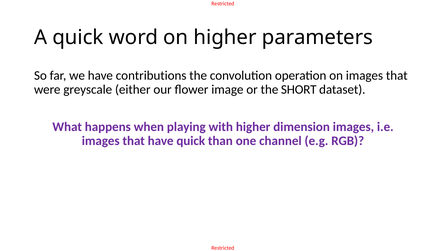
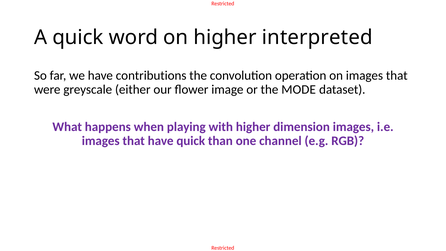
parameters: parameters -> interpreted
SHORT: SHORT -> MODE
